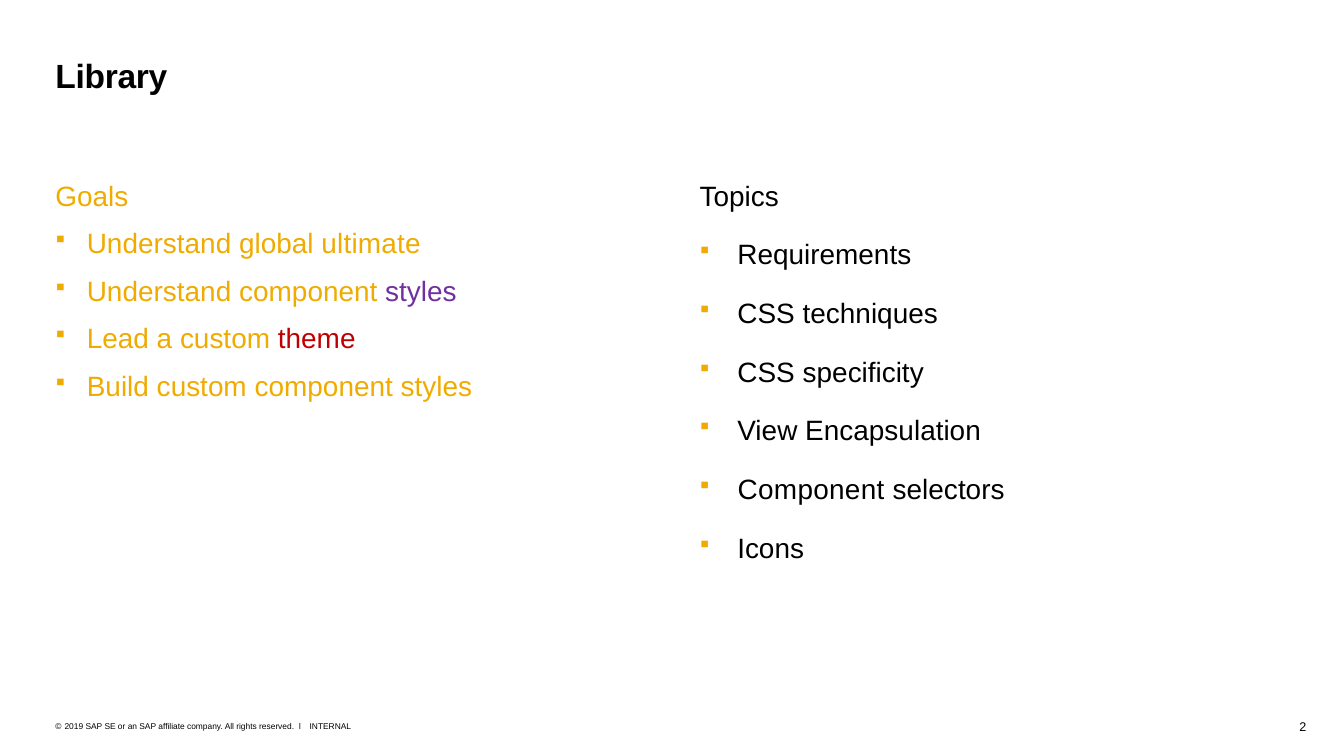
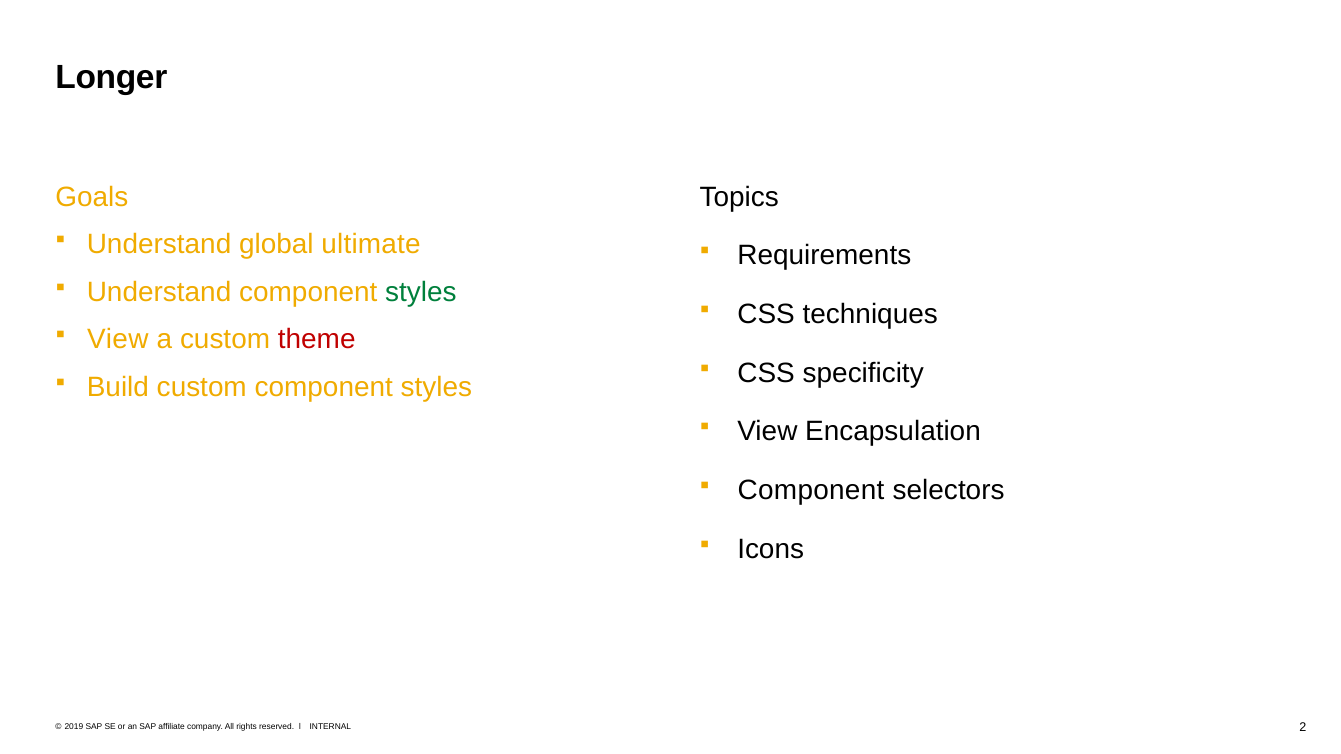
Library: Library -> Longer
styles at (421, 292) colour: purple -> green
Lead at (118, 340): Lead -> View
